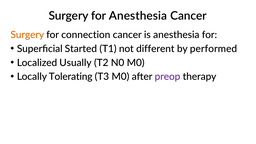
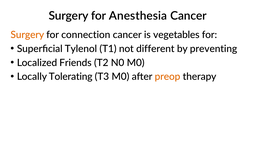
is anesthesia: anesthesia -> vegetables
Started: Started -> Tylenol
performed: performed -> preventing
Usually: Usually -> Friends
preop colour: purple -> orange
